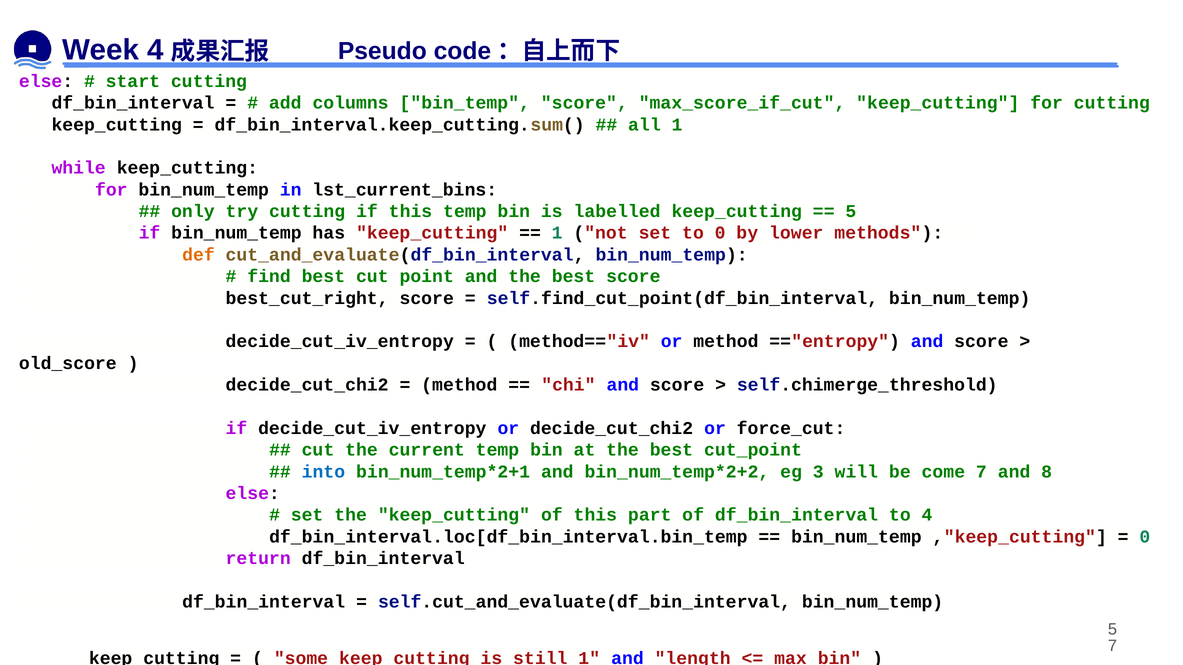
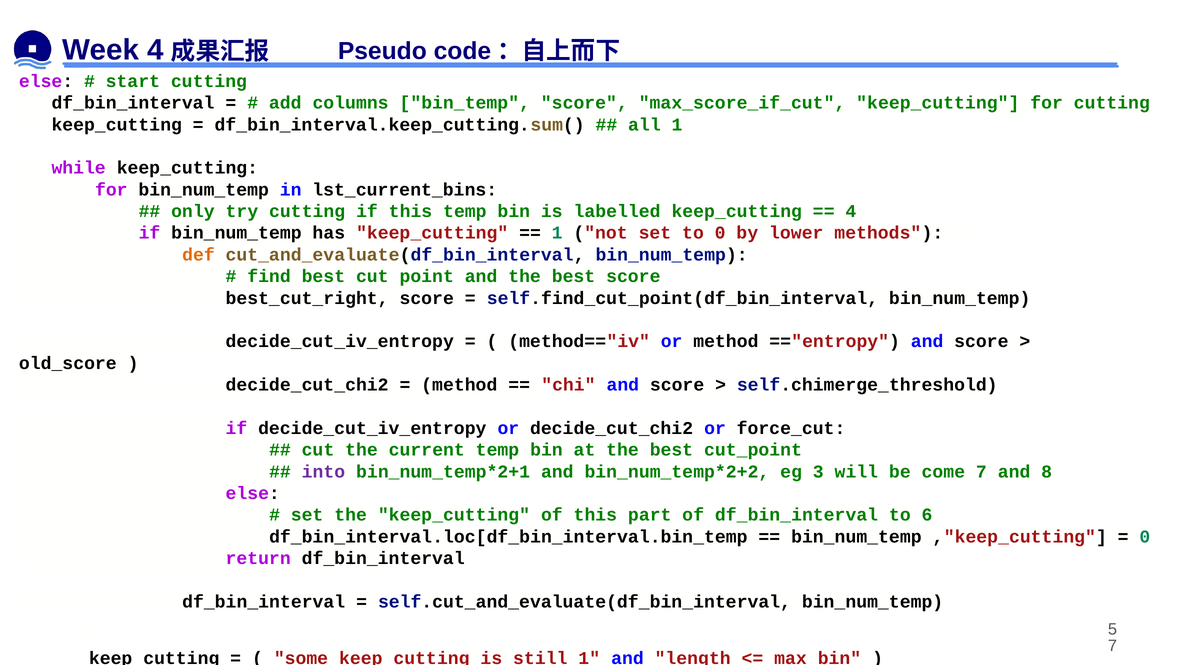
5 at (851, 211): 5 -> 4
into colour: blue -> purple
to 4: 4 -> 6
